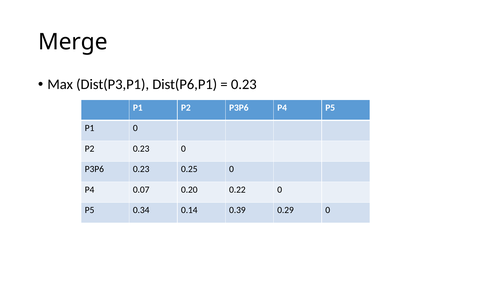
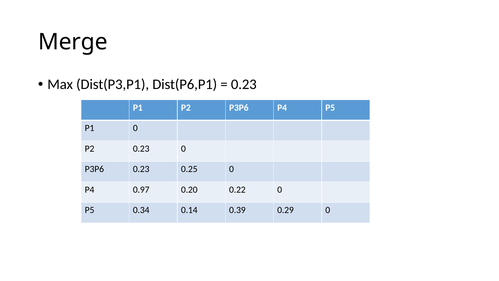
0.07: 0.07 -> 0.97
